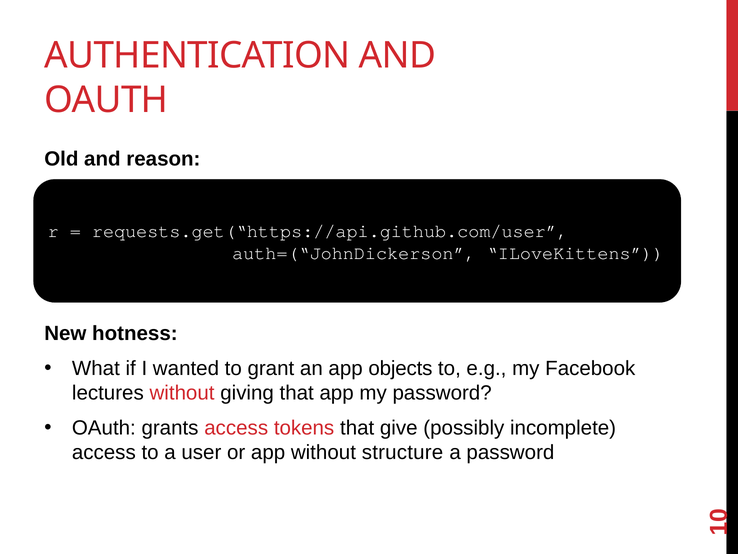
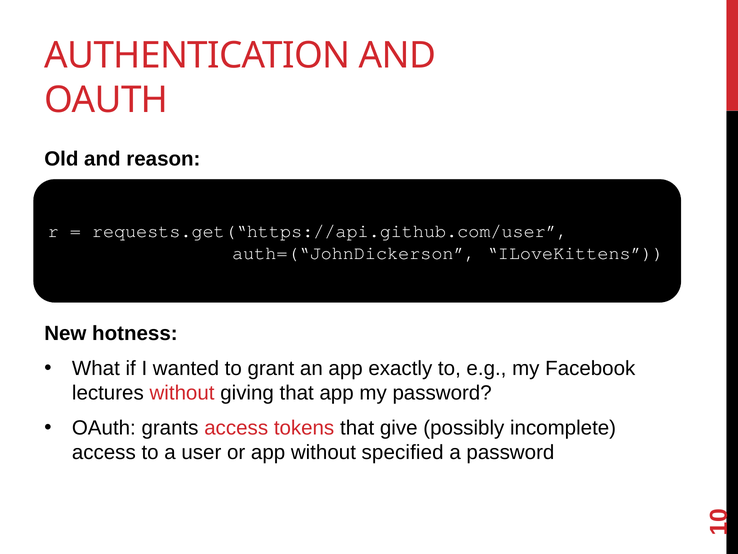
objects: objects -> exactly
structure: structure -> specified
